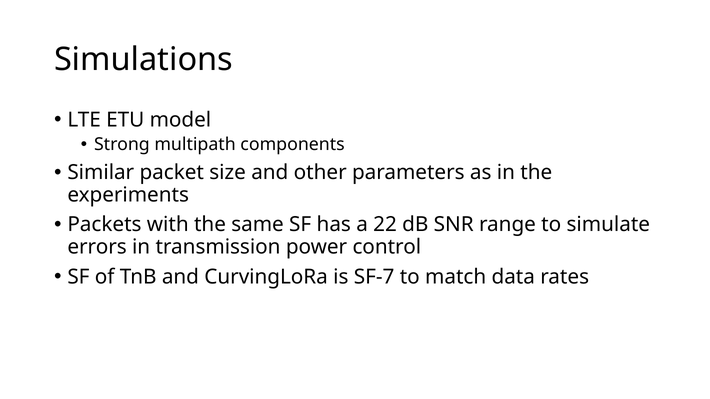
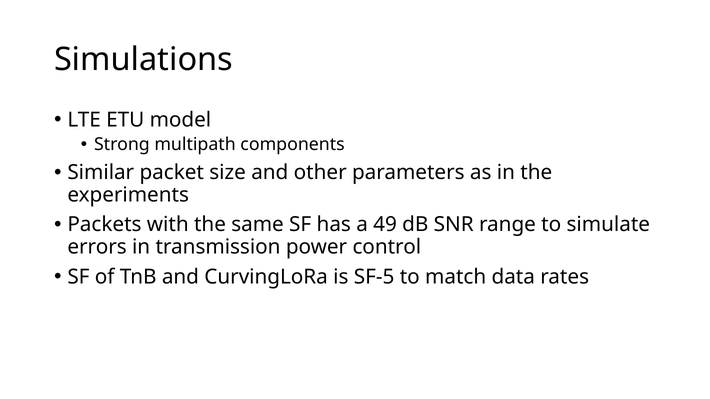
22: 22 -> 49
SF-7: SF-7 -> SF-5
